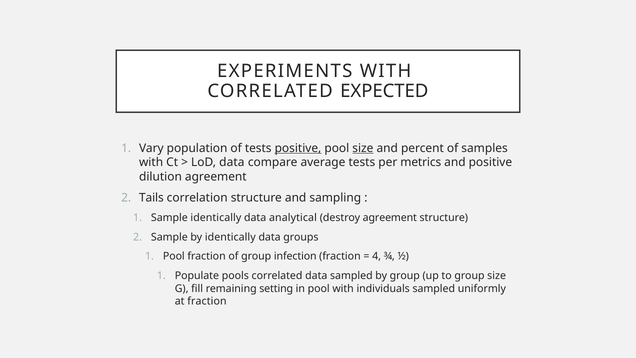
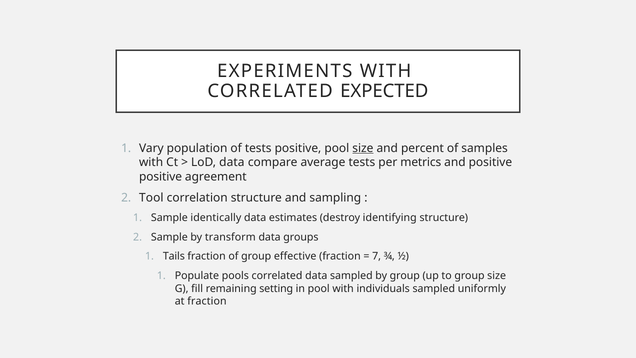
positive at (298, 148) underline: present -> none
dilution at (160, 177): dilution -> positive
Tails: Tails -> Tool
analytical: analytical -> estimates
destroy agreement: agreement -> identifying
by identically: identically -> transform
1 Pool: Pool -> Tails
infection: infection -> effective
4: 4 -> 7
